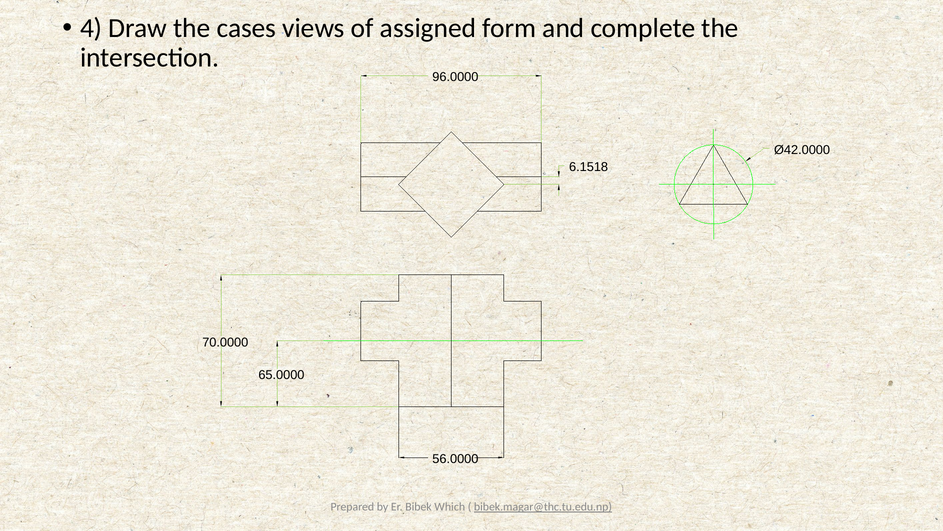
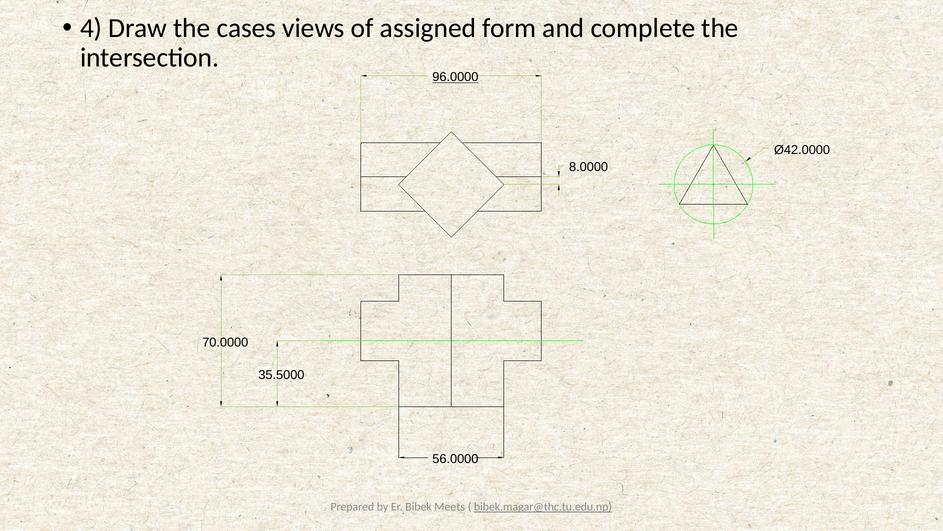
96.0000 underline: none -> present
6.1518: 6.1518 -> 8.0000
65.0000: 65.0000 -> 35.5000
Which: Which -> Meets
